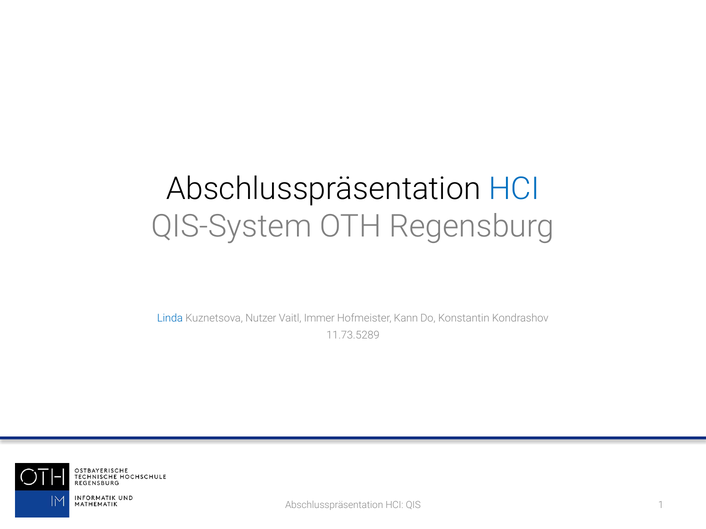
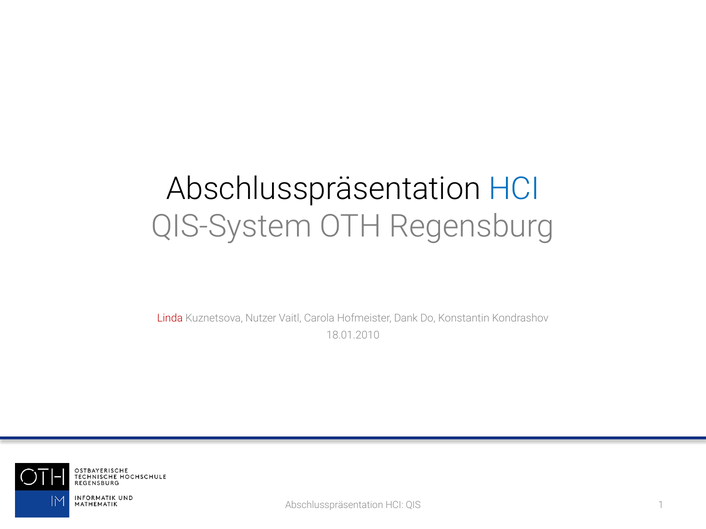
Linda colour: blue -> red
Immer: Immer -> Carola
Kann: Kann -> Dank
11.73.5289: 11.73.5289 -> 18.01.2010
